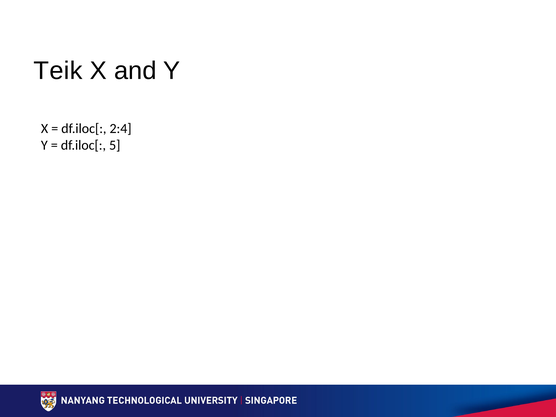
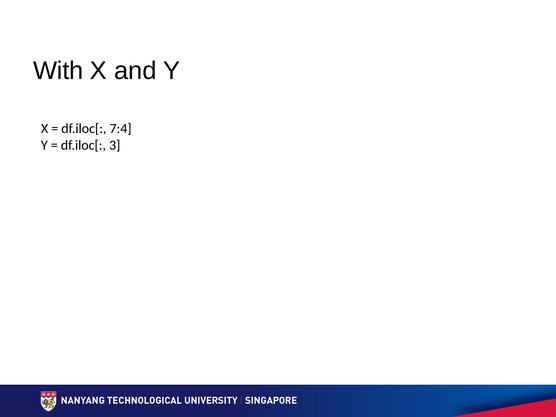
Teik: Teik -> With
2:4: 2:4 -> 7:4
5: 5 -> 3
